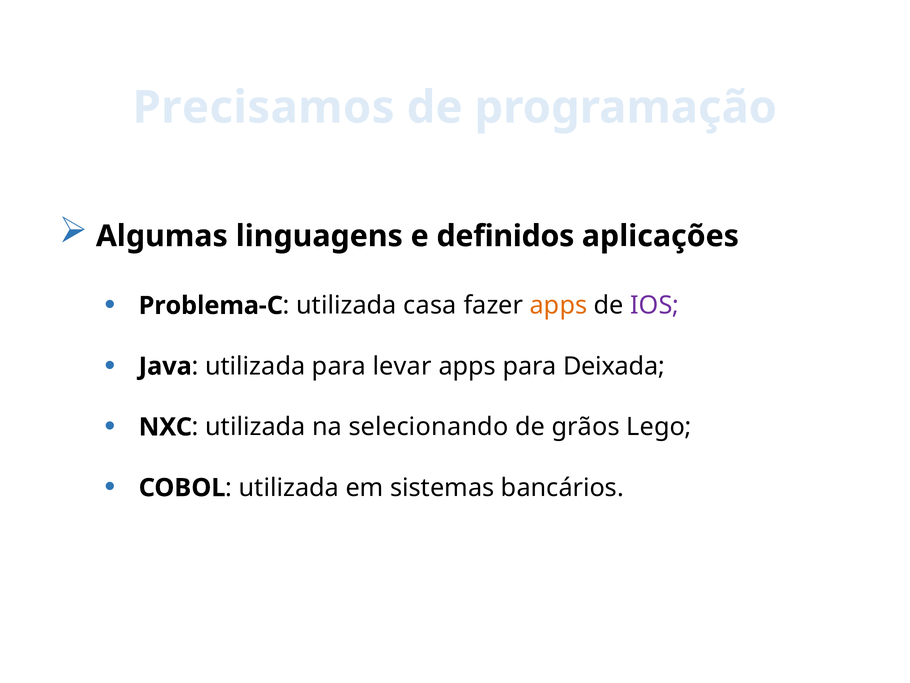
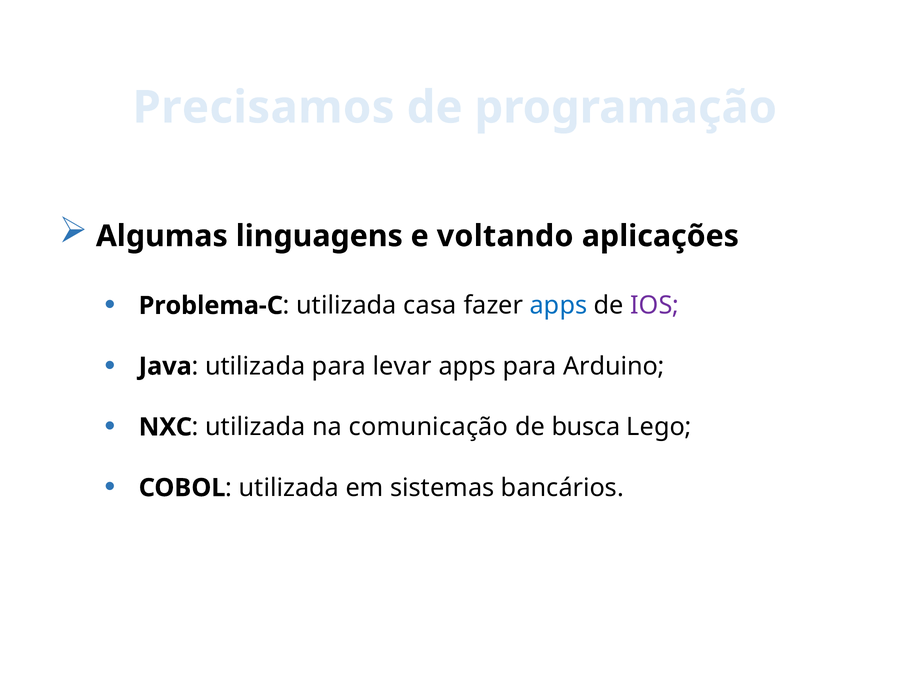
definidos: definidos -> voltando
apps at (558, 305) colour: orange -> blue
Deixada: Deixada -> Arduino
selecionando: selecionando -> comunicação
grãos: grãos -> busca
